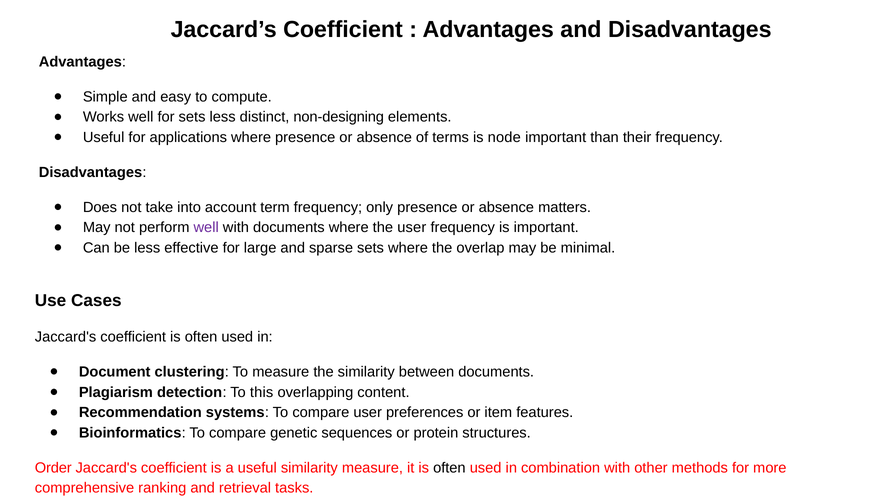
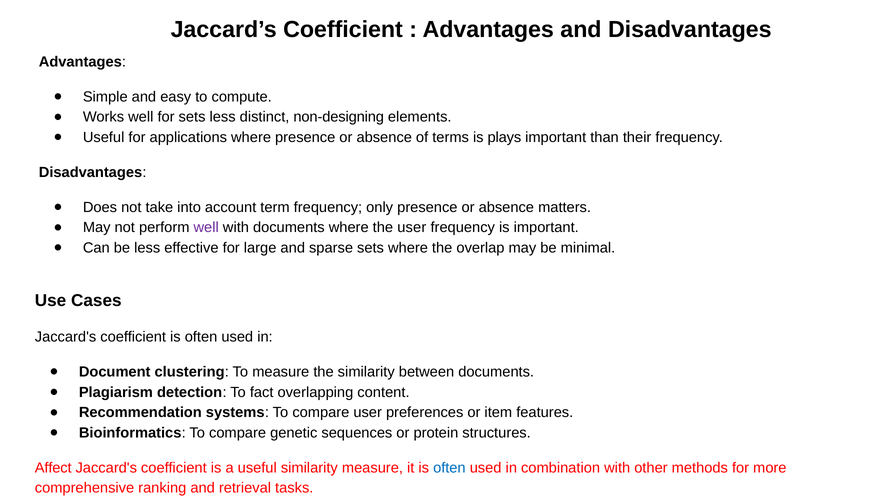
node: node -> plays
this: this -> fact
Order: Order -> Affect
often at (449, 467) colour: black -> blue
